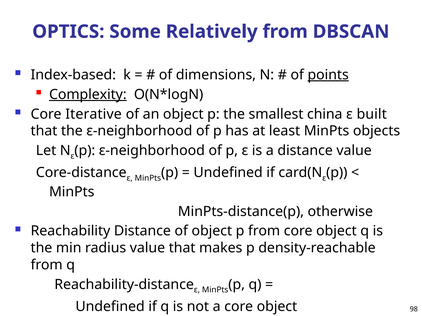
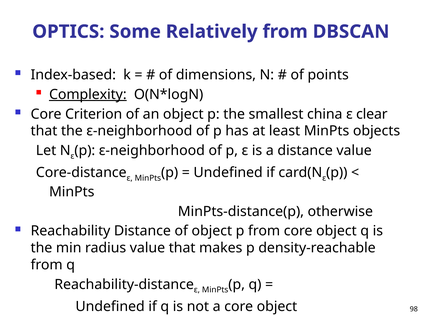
points underline: present -> none
Iterative: Iterative -> Criterion
built: built -> clear
